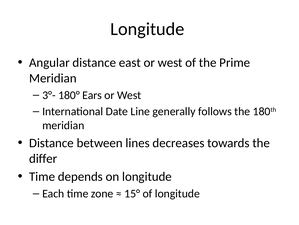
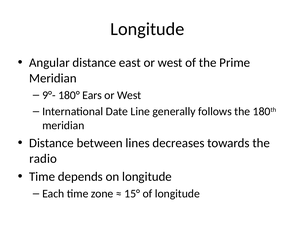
3°-: 3°- -> 9°-
differ: differ -> radio
